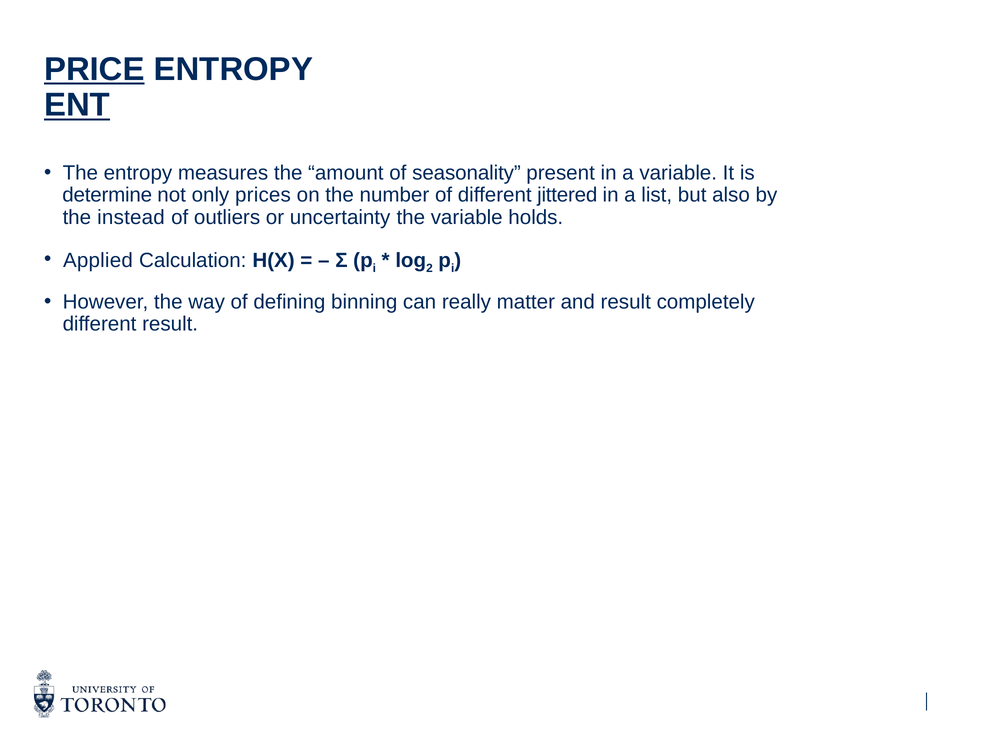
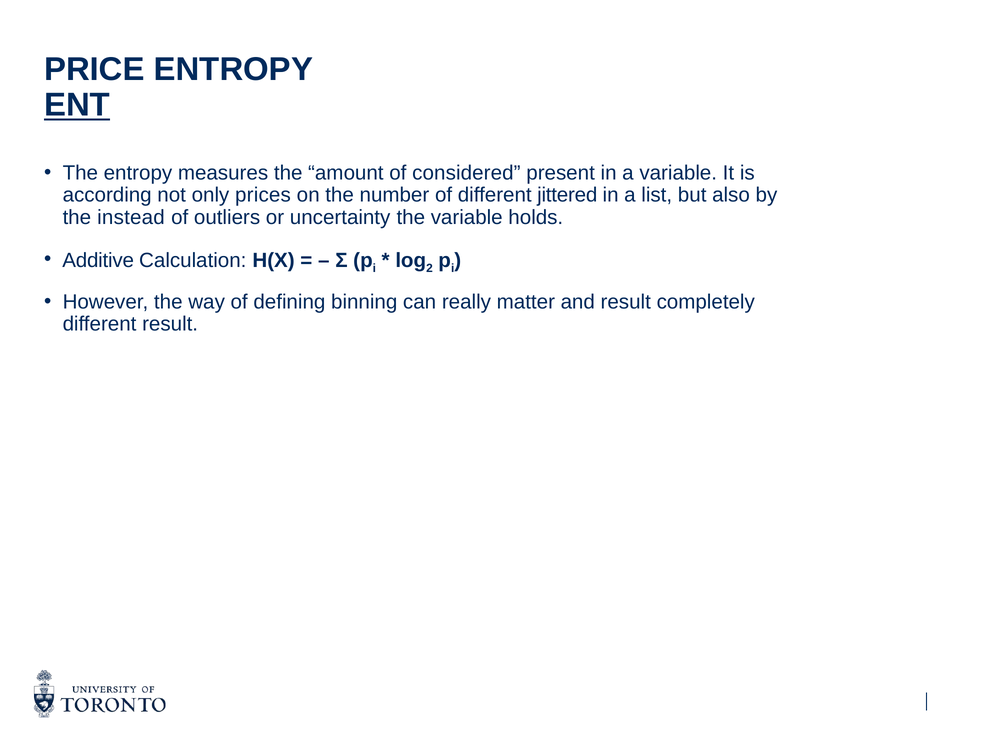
PRICE underline: present -> none
seasonality: seasonality -> considered
determine: determine -> according
Applied: Applied -> Additive
